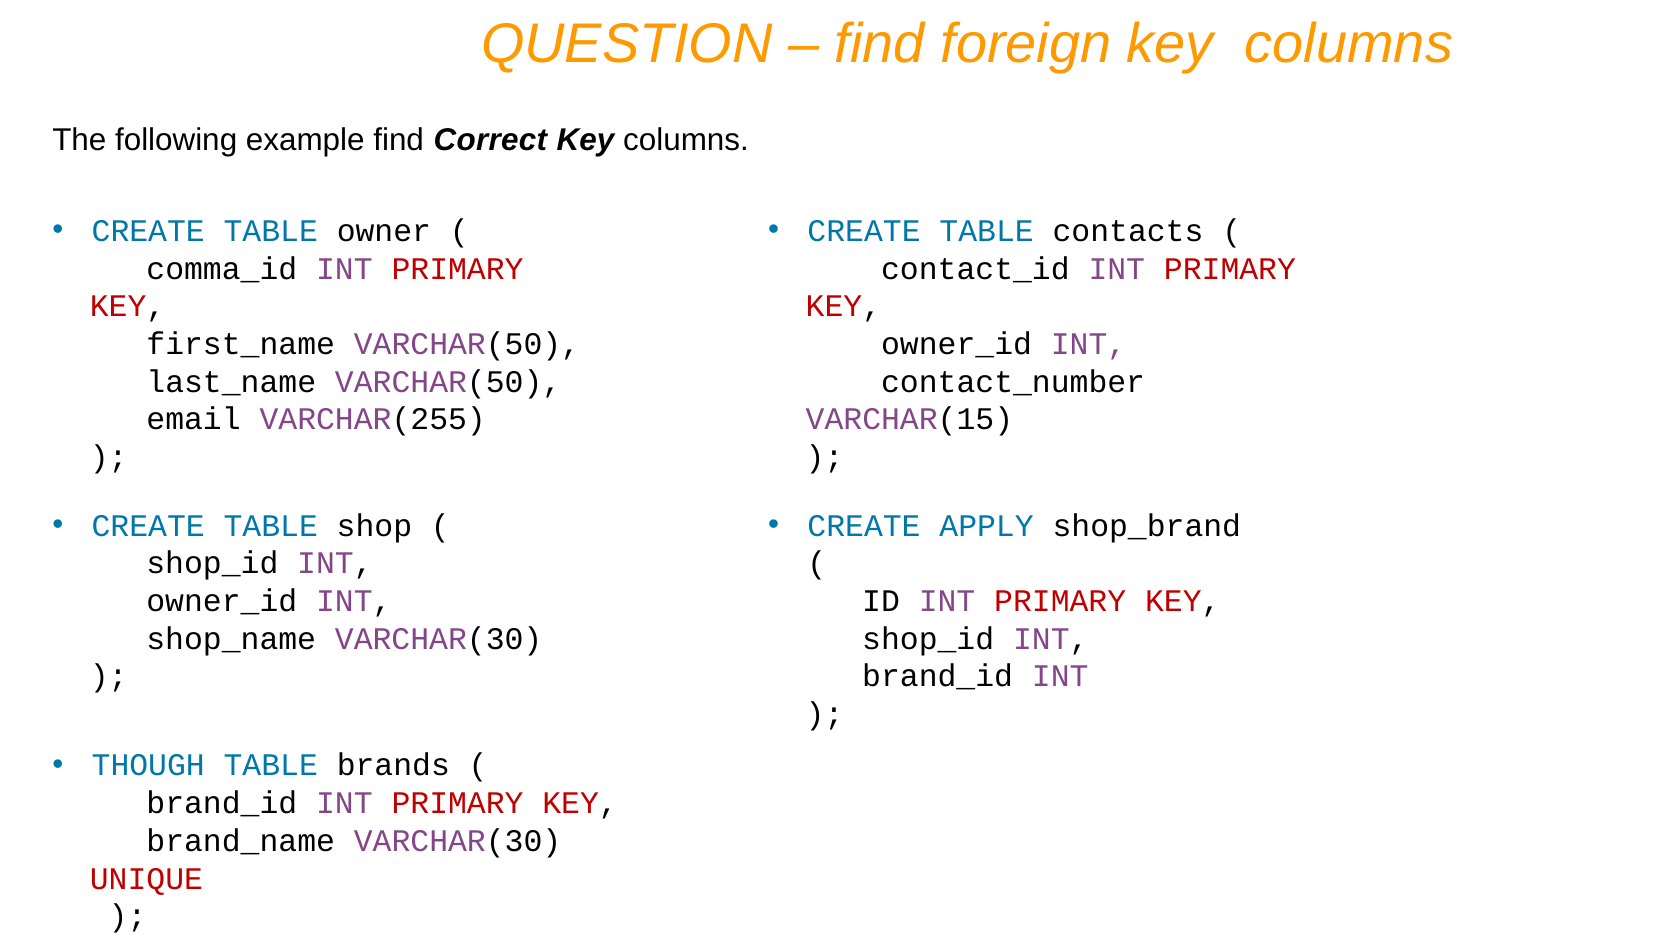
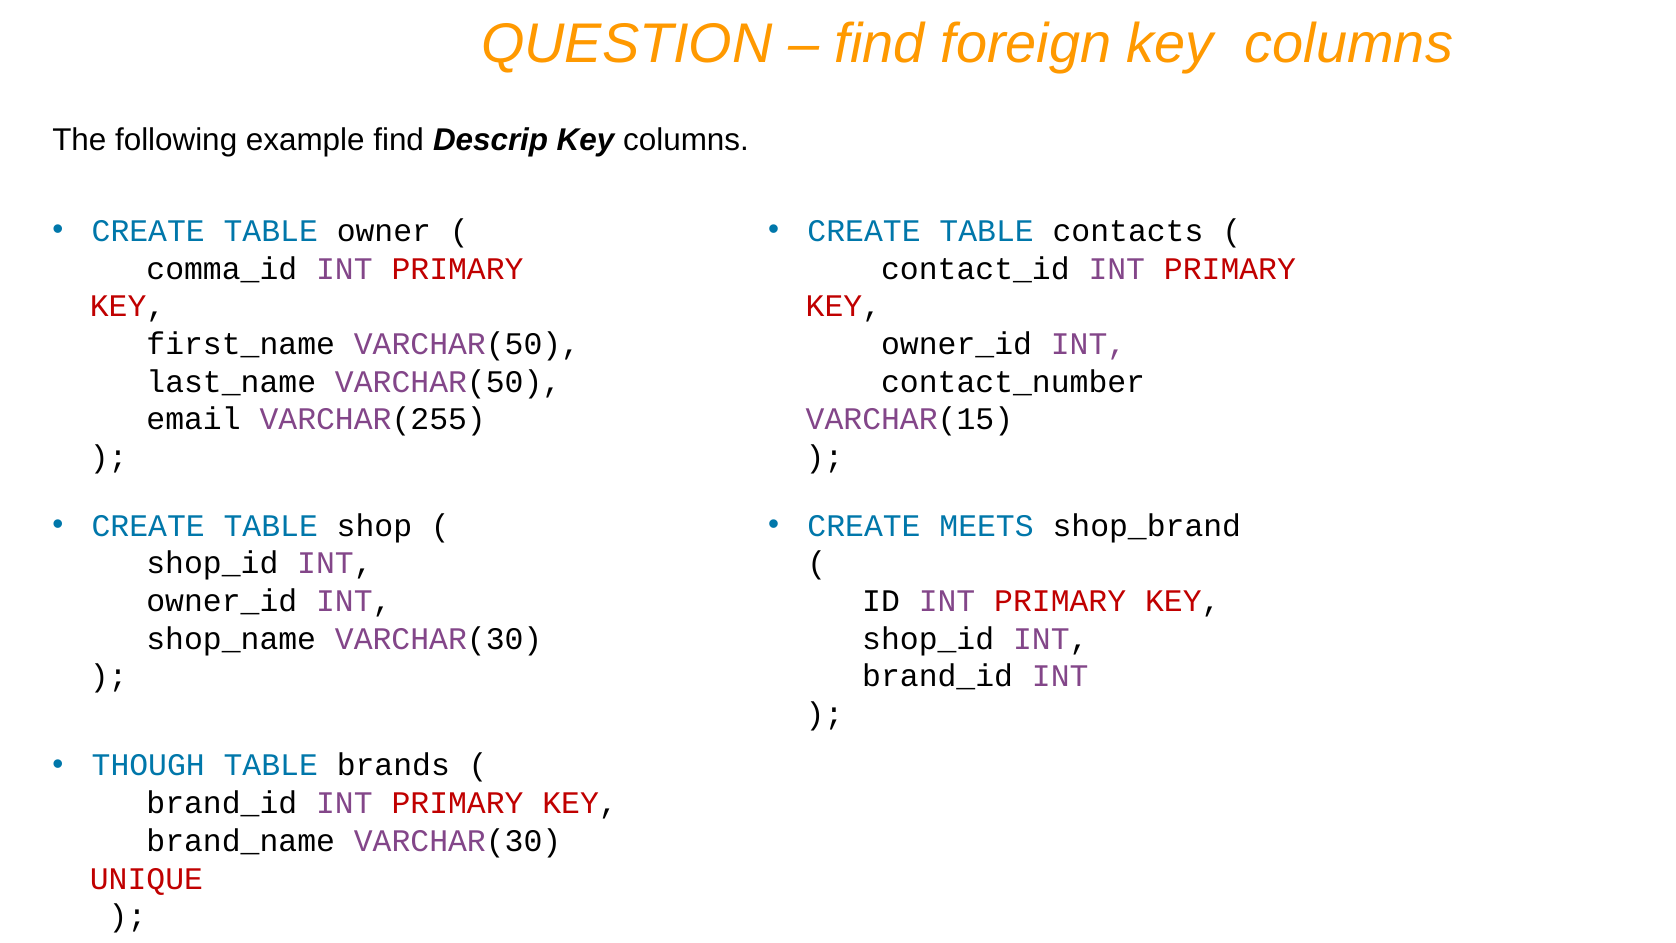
Correct: Correct -> Descrip
APPLY: APPLY -> MEETS
